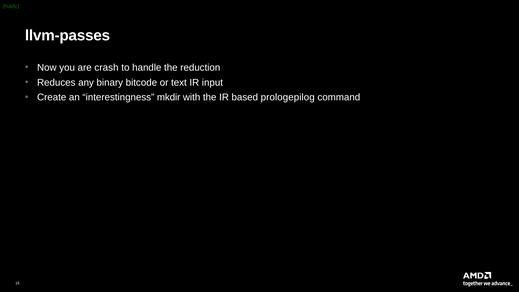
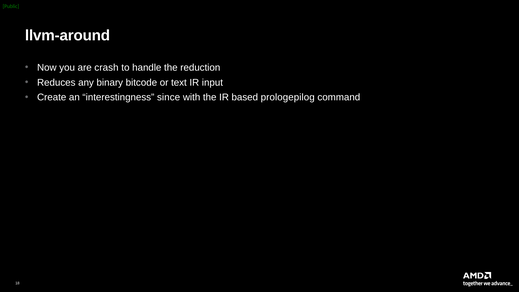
llvm-passes: llvm-passes -> llvm-around
mkdir: mkdir -> since
